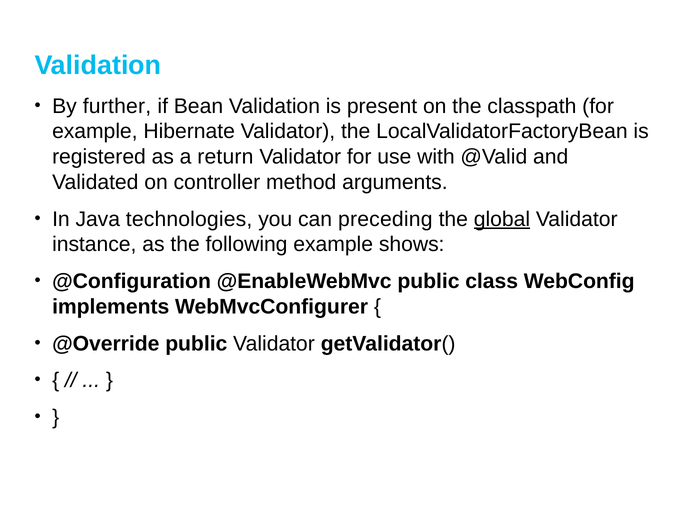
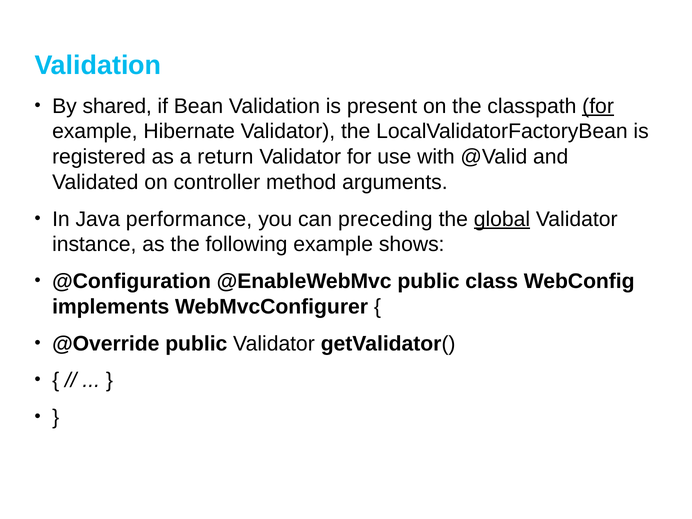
further: further -> shared
for at (598, 106) underline: none -> present
technologies: technologies -> performance
